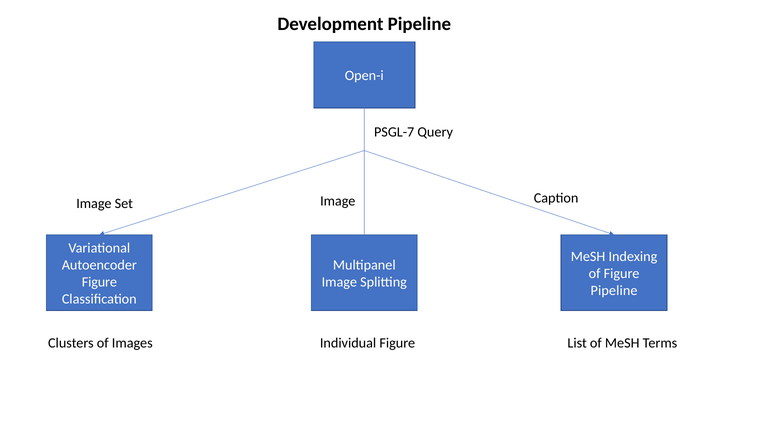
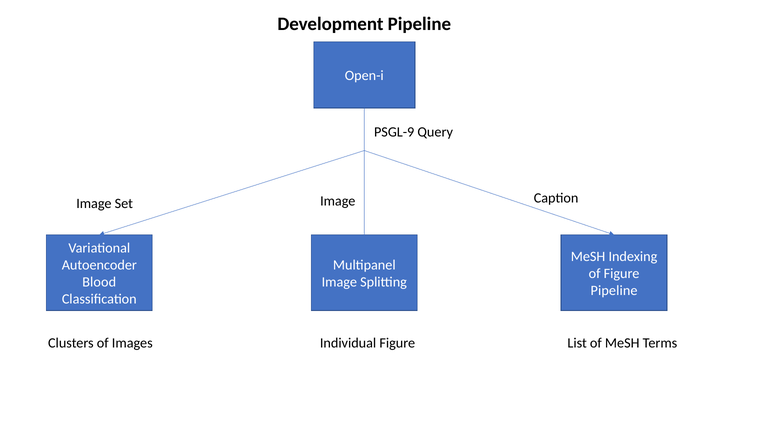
PSGL-7: PSGL-7 -> PSGL-9
Figure at (99, 282): Figure -> Blood
